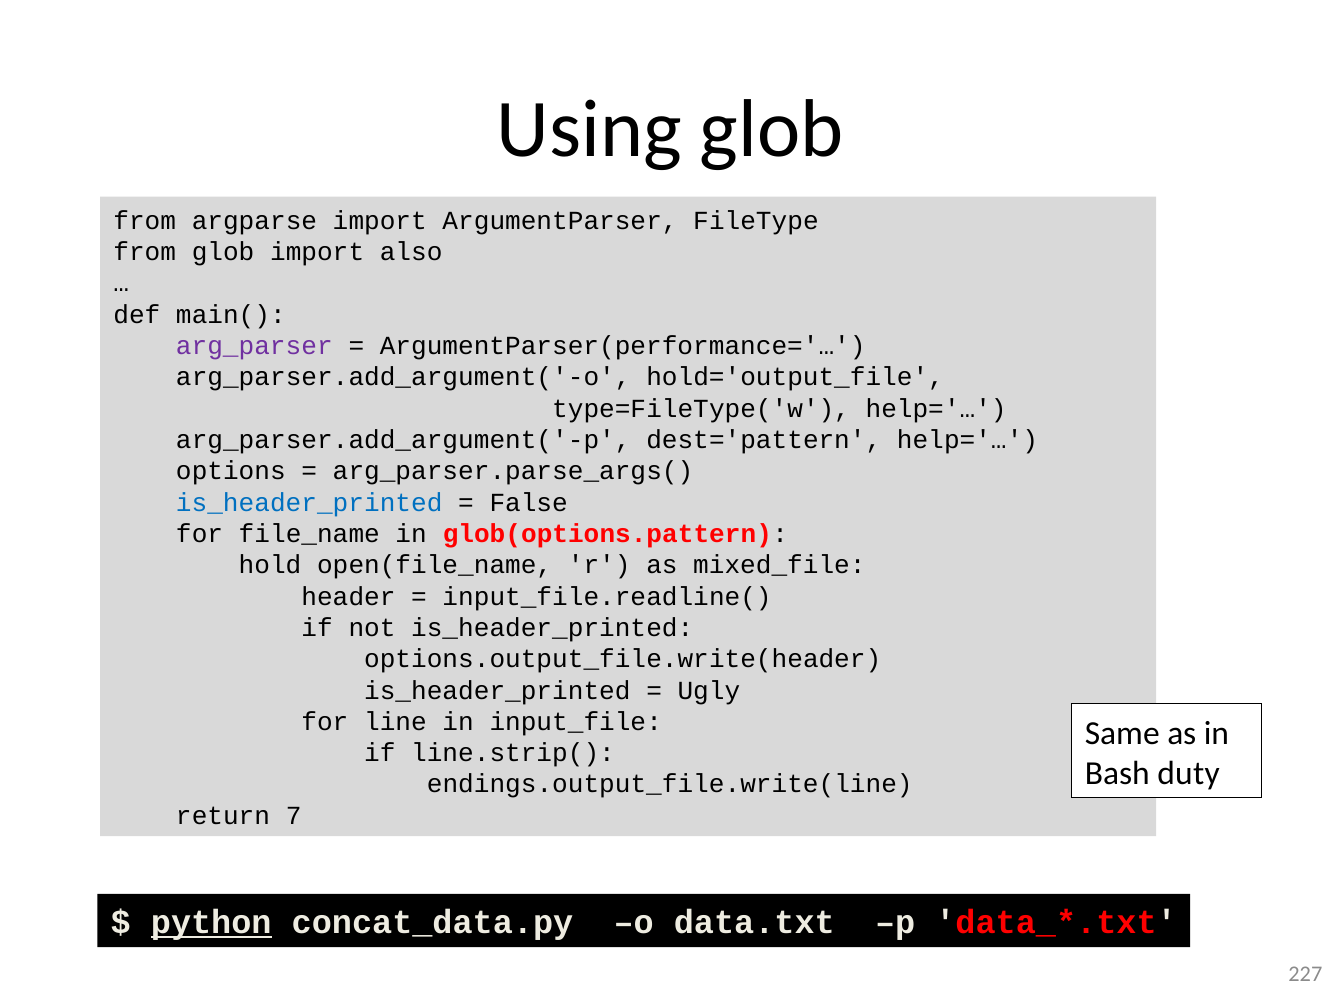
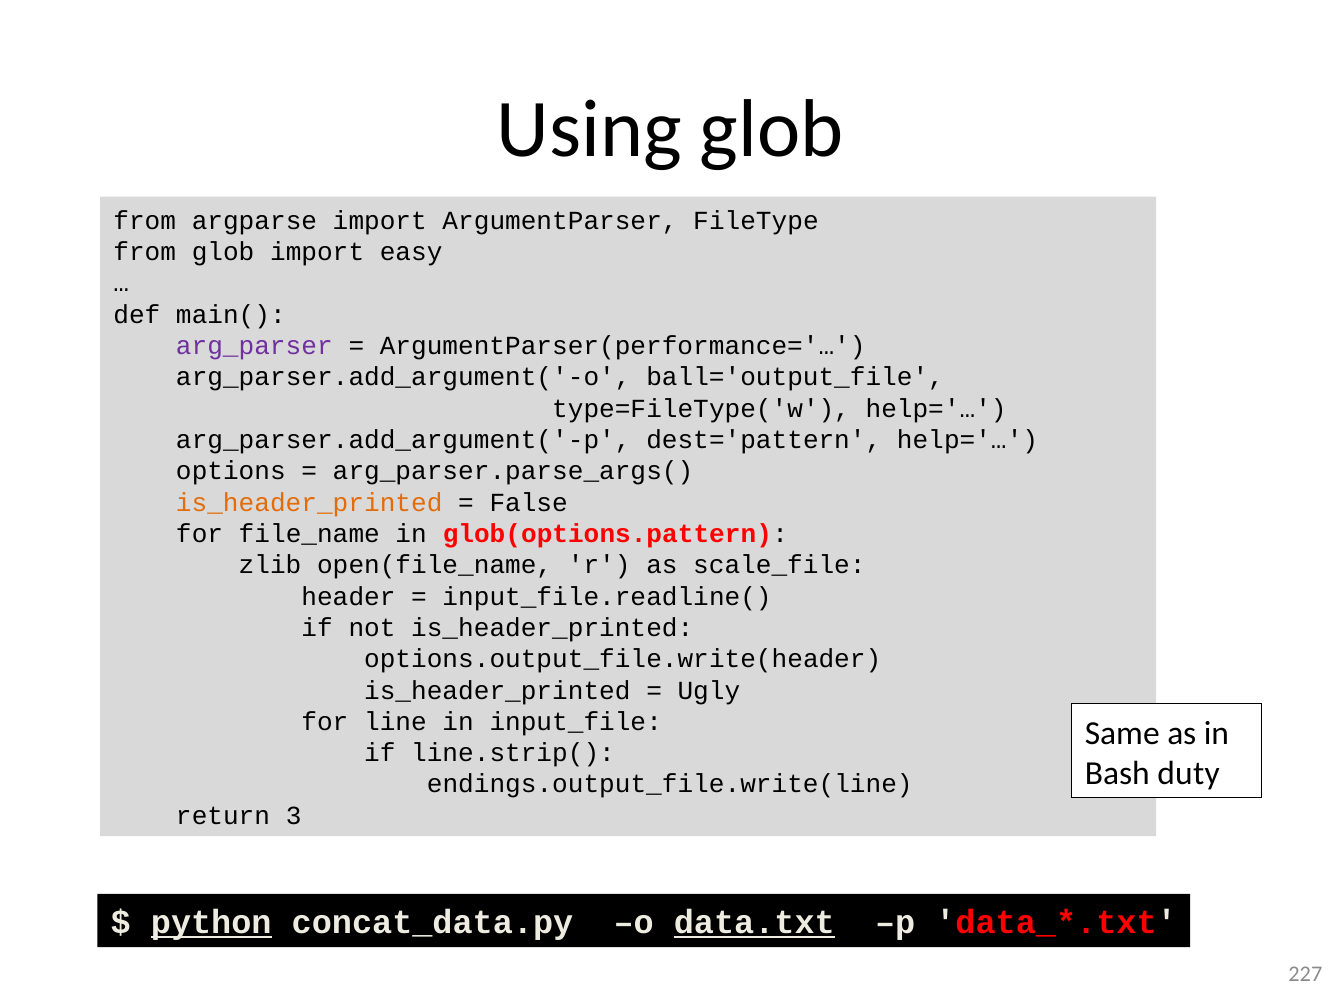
also: also -> easy
hold='output_file: hold='output_file -> ball='output_file
is_header_printed at (309, 502) colour: blue -> orange
hold: hold -> zlib
mixed_file: mixed_file -> scale_file
7: 7 -> 3
data.txt underline: none -> present
